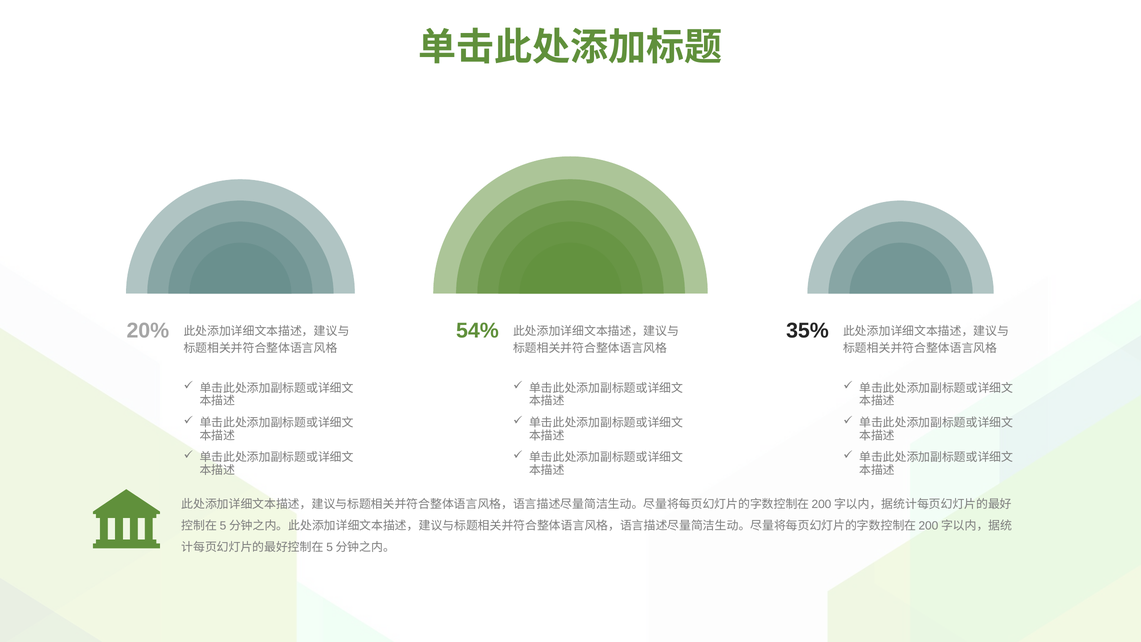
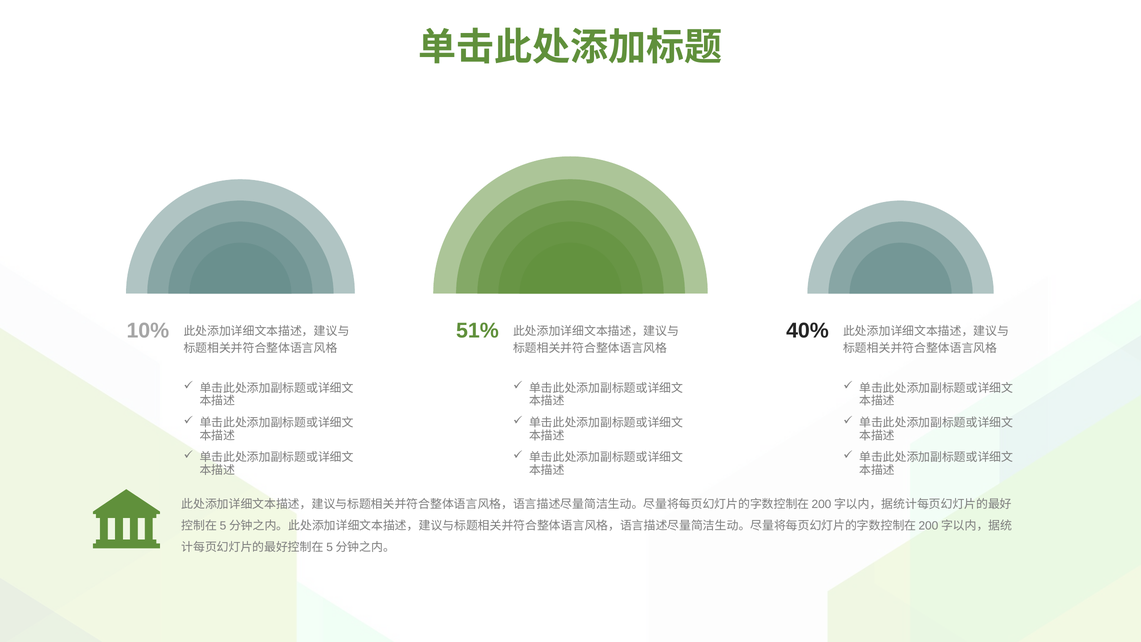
20%: 20% -> 10%
54%: 54% -> 51%
35%: 35% -> 40%
